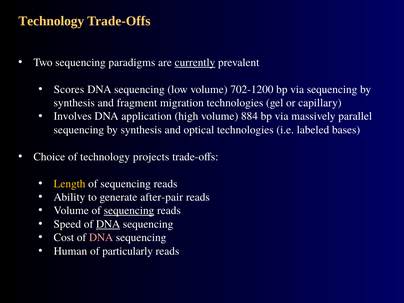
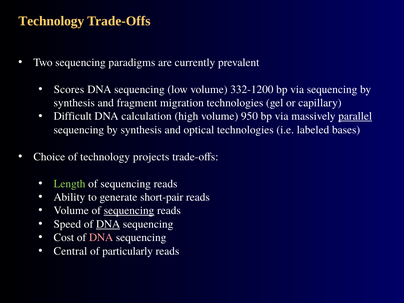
currently underline: present -> none
702-1200: 702-1200 -> 332-1200
Involves: Involves -> Difficult
application: application -> calculation
884: 884 -> 950
parallel underline: none -> present
Length colour: yellow -> light green
after-pair: after-pair -> short-pair
Human: Human -> Central
